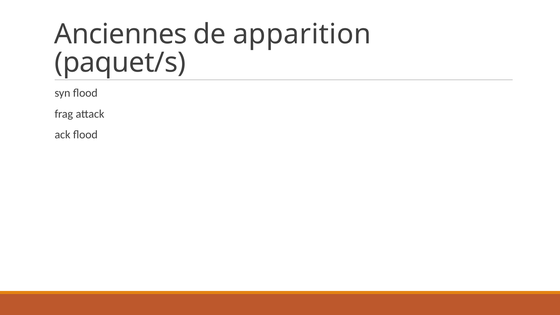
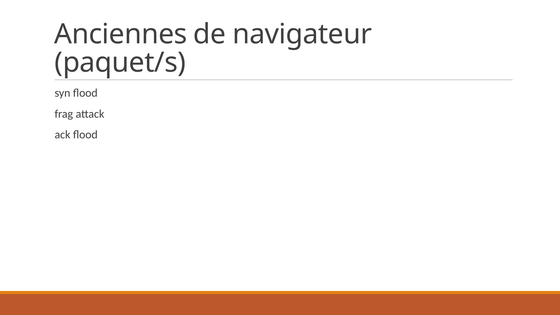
apparition: apparition -> navigateur
